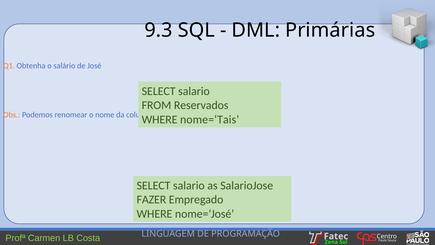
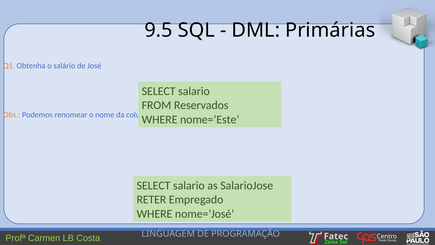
9.3: 9.3 -> 9.5
nome=‘Tais: nome=‘Tais -> nome=‘Este
FAZER: FAZER -> RETER
